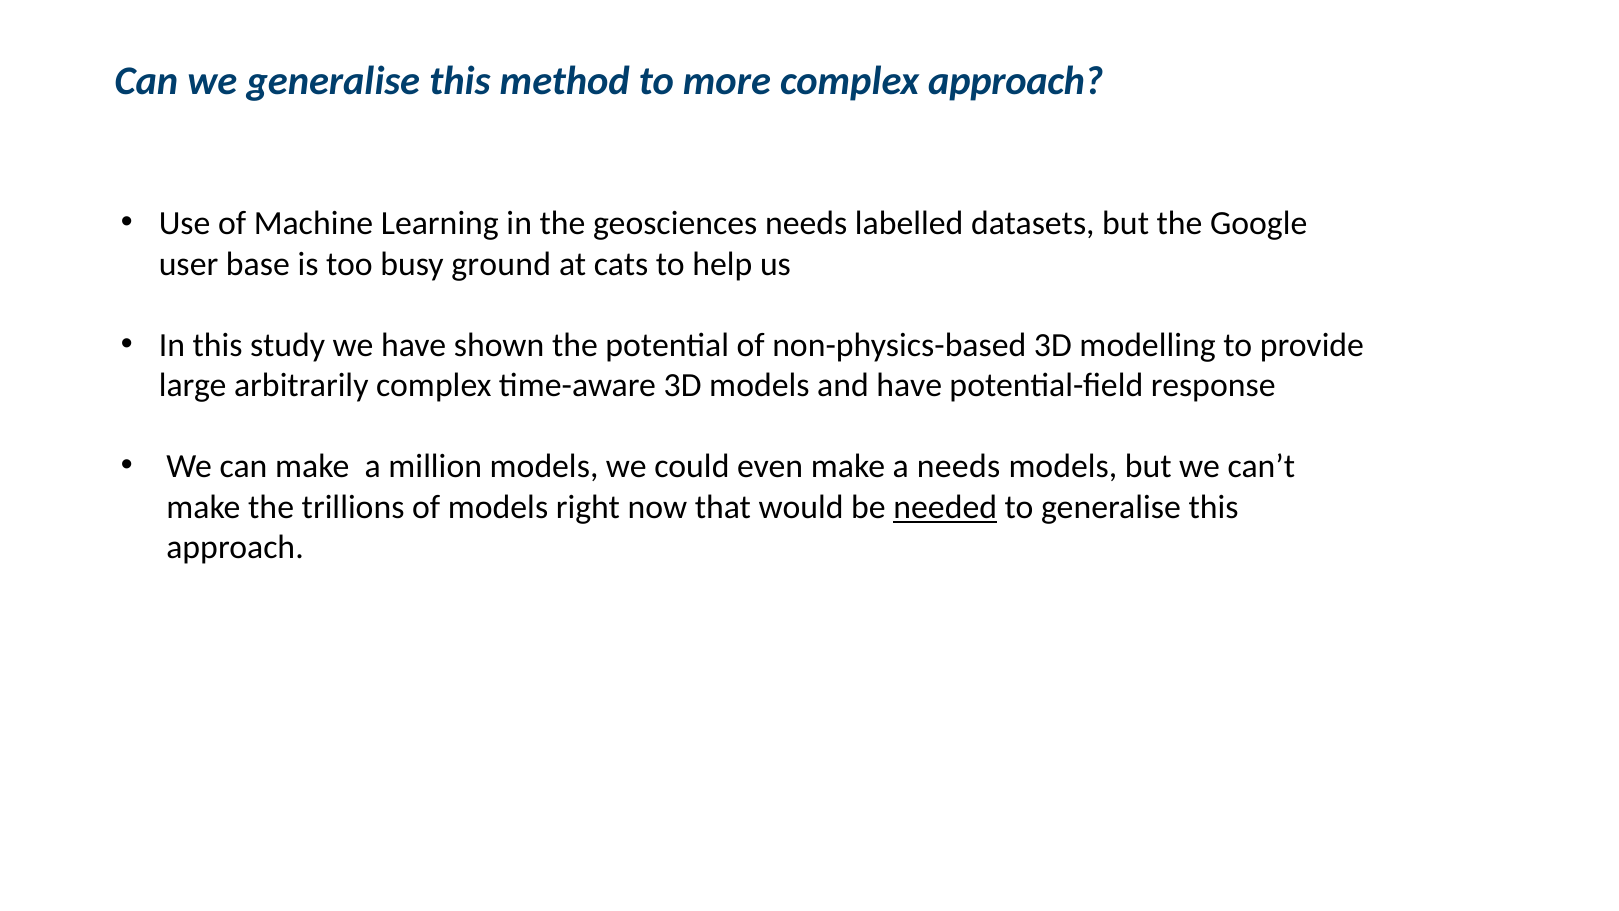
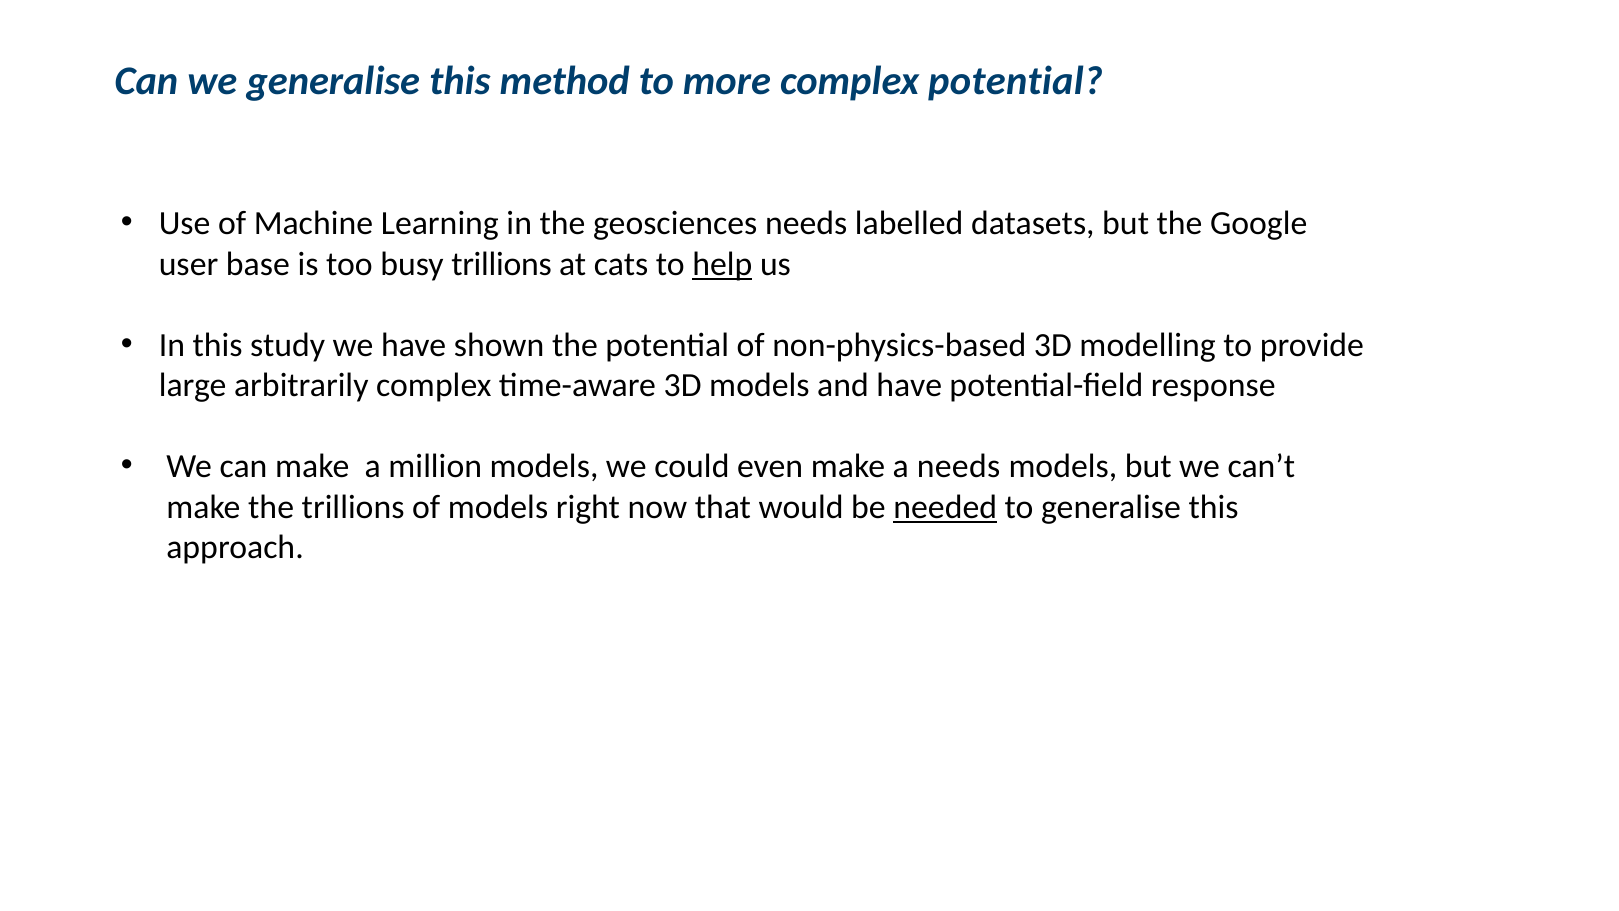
complex approach: approach -> potential
busy ground: ground -> trillions
help underline: none -> present
